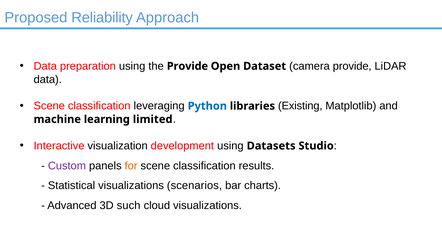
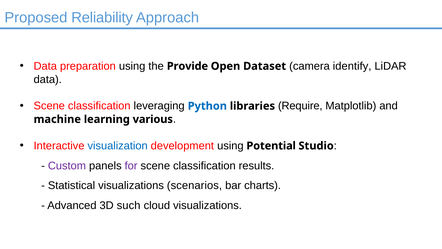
camera provide: provide -> identify
Existing: Existing -> Require
limited: limited -> various
visualization colour: black -> blue
Datasets: Datasets -> Potential
for colour: orange -> purple
